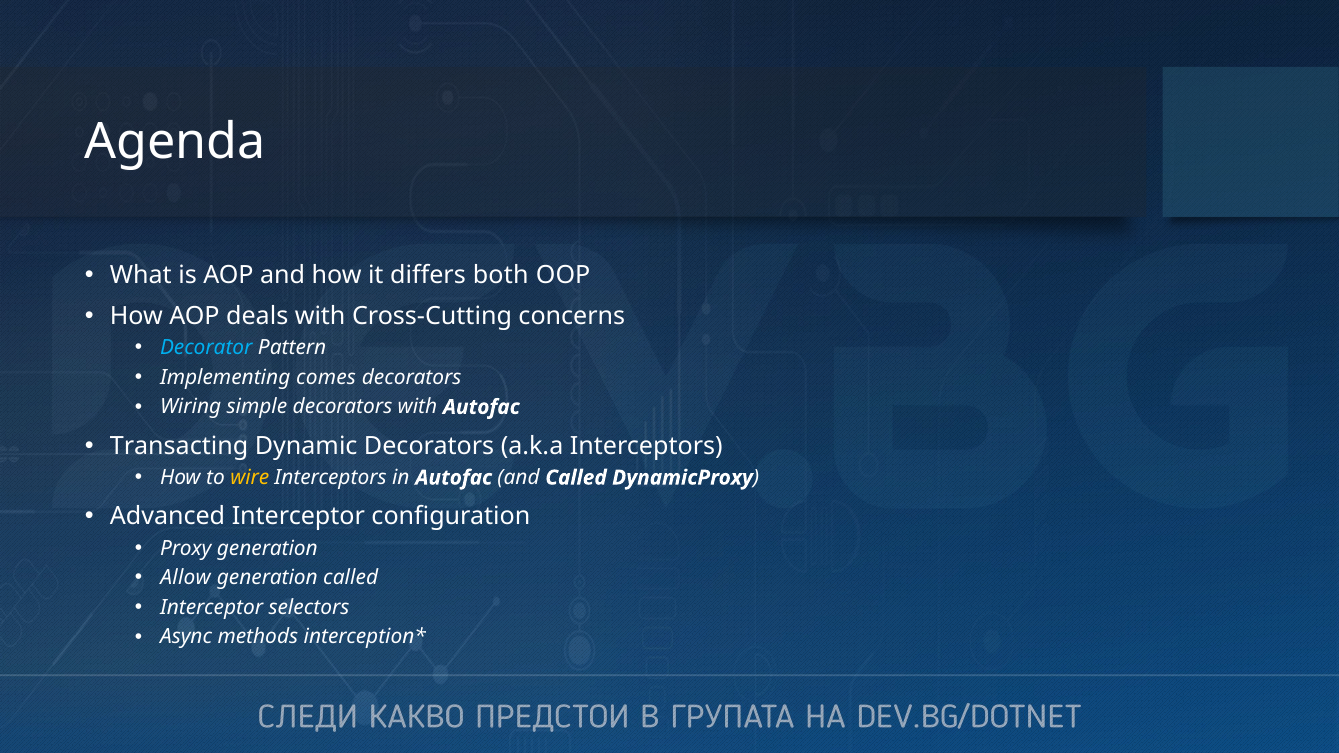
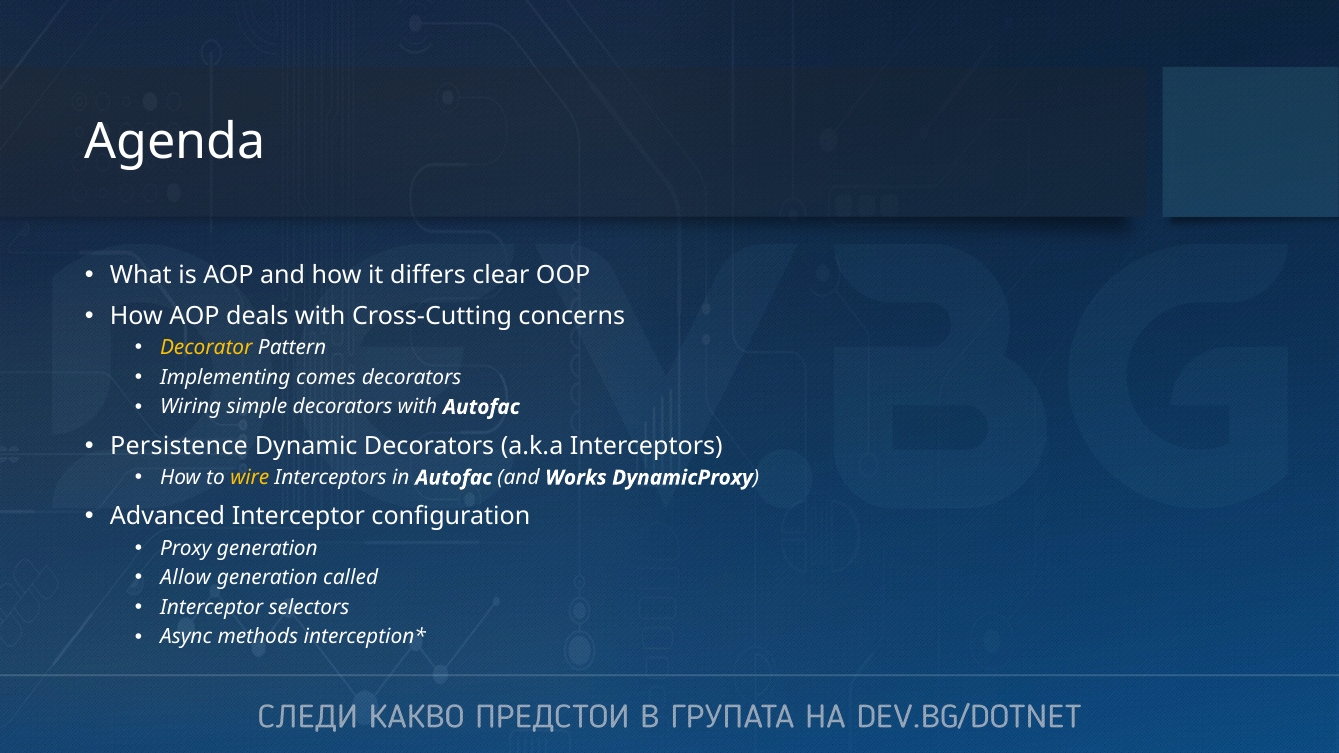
both: both -> clear
Decorator colour: light blue -> yellow
Transacting: Transacting -> Persistence
and Called: Called -> Works
